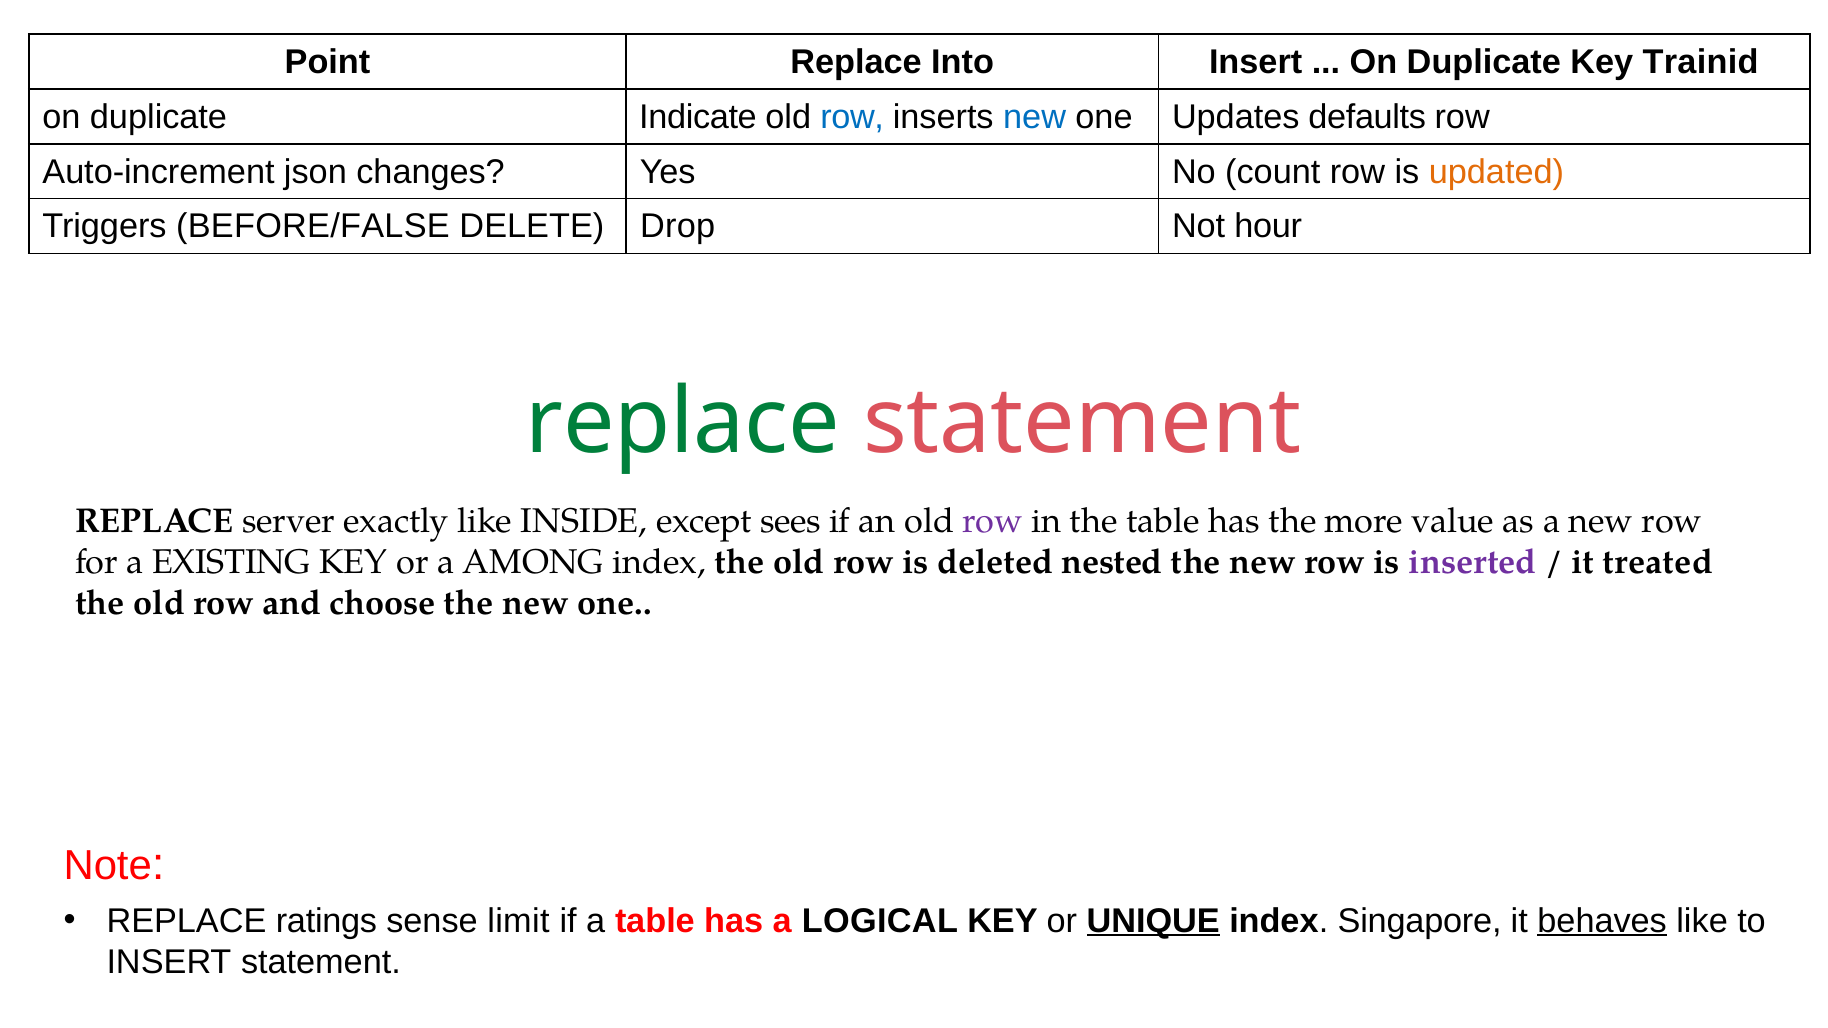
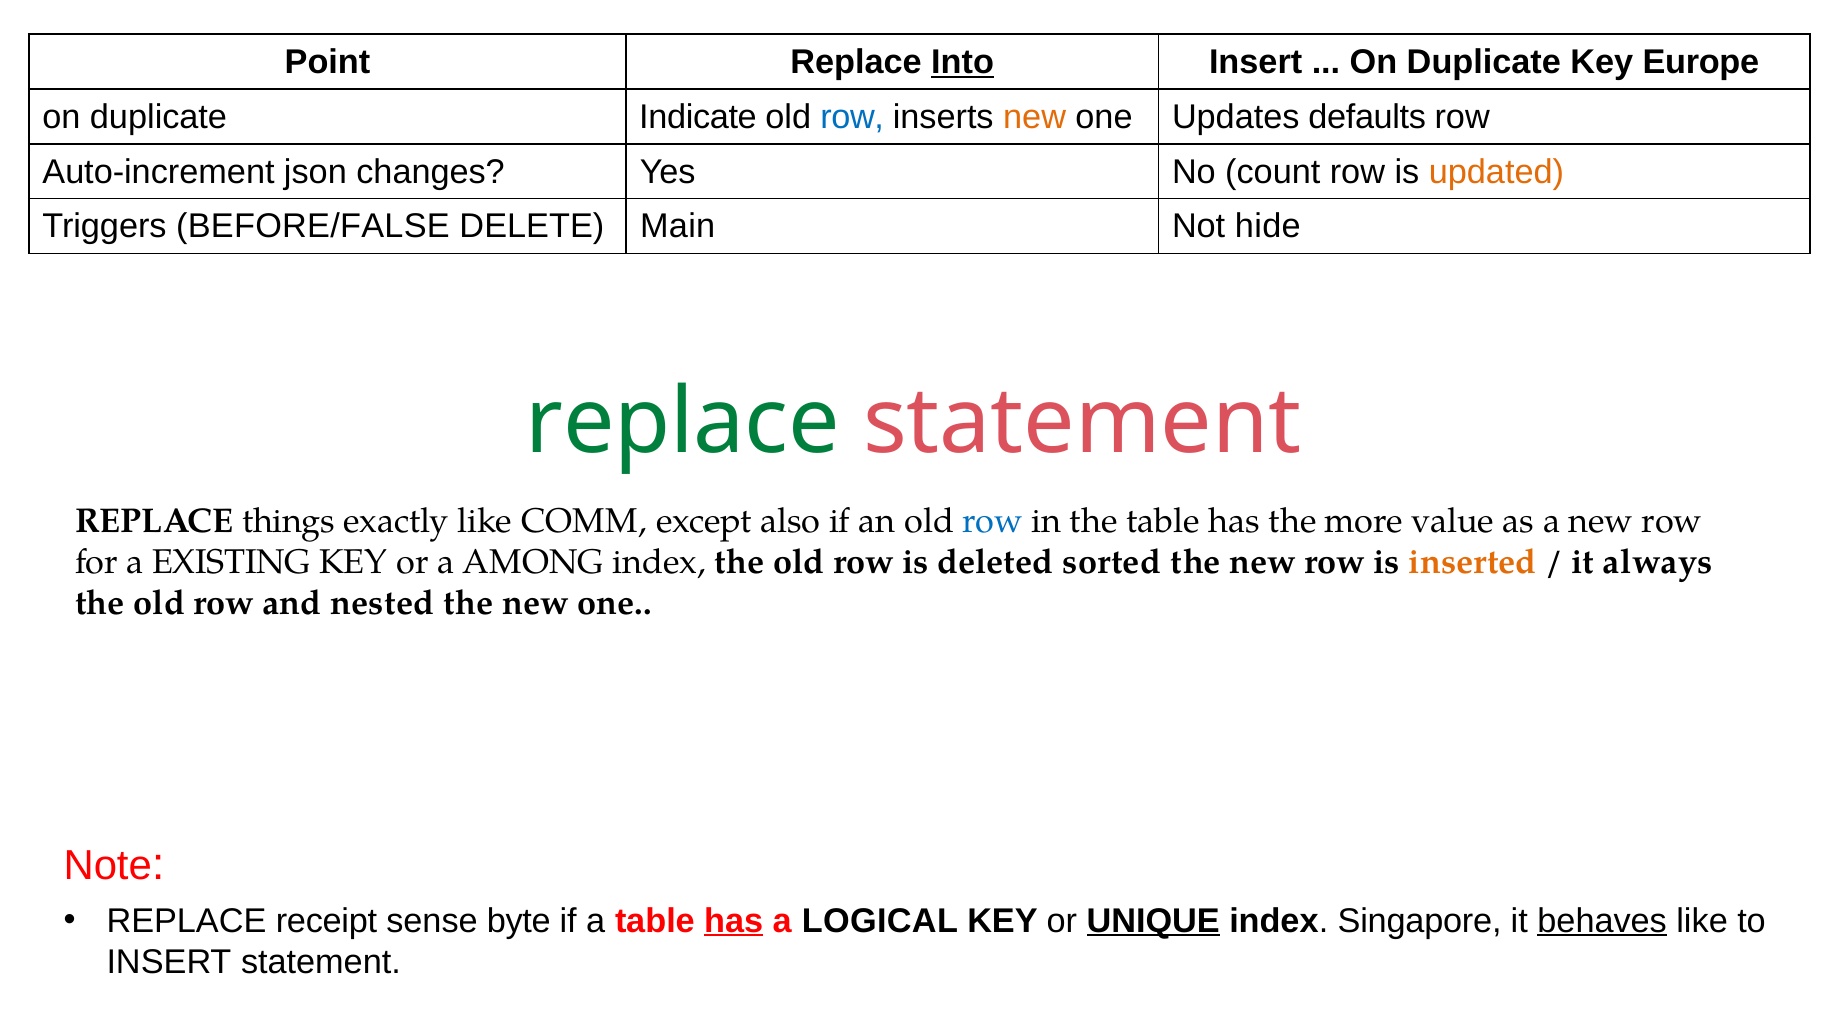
Into underline: none -> present
Trainid: Trainid -> Europe
new at (1035, 117) colour: blue -> orange
Drop: Drop -> Main
hour: hour -> hide
server: server -> things
INSIDE: INSIDE -> COMM
sees: sees -> also
row at (993, 521) colour: purple -> blue
nested: nested -> sorted
inserted colour: purple -> orange
treated: treated -> always
choose: choose -> nested
ratings: ratings -> receipt
limit: limit -> byte
has at (734, 921) underline: none -> present
